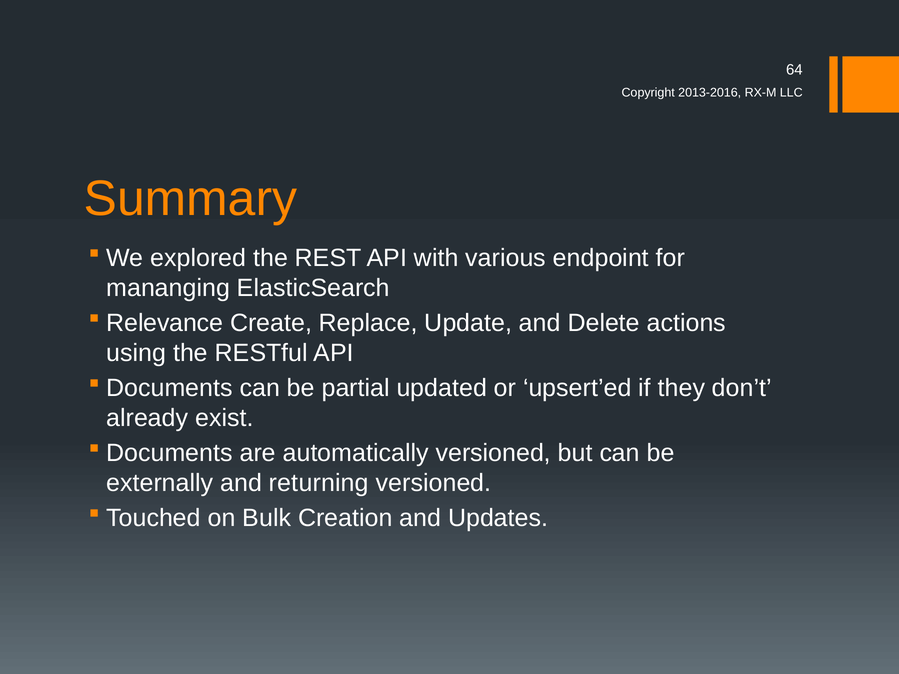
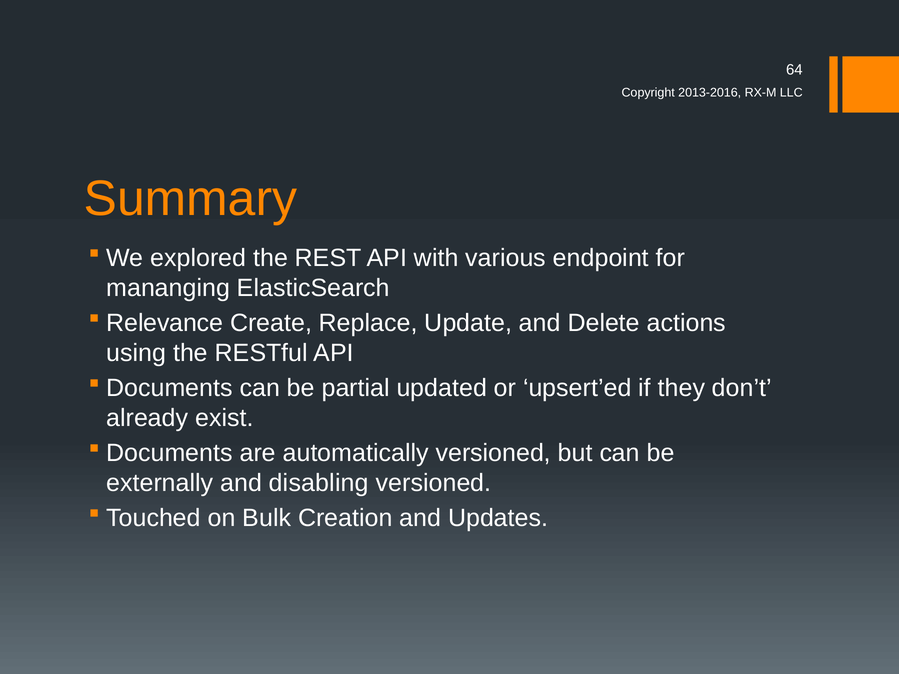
returning: returning -> disabling
